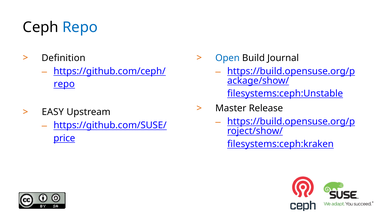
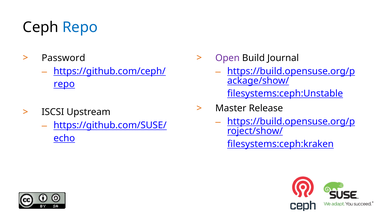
Definition: Definition -> Password
Open colour: blue -> purple
EASY: EASY -> ISCSI
price: price -> echo
